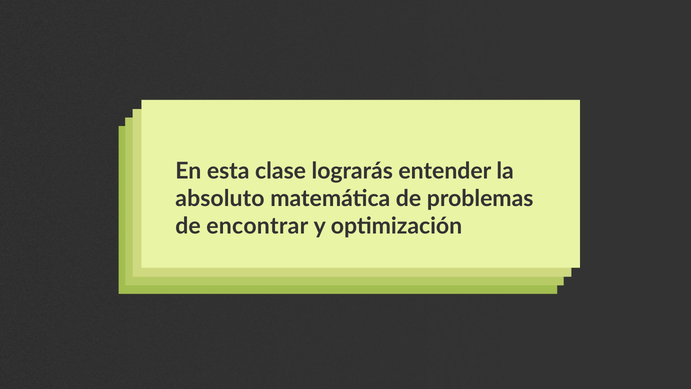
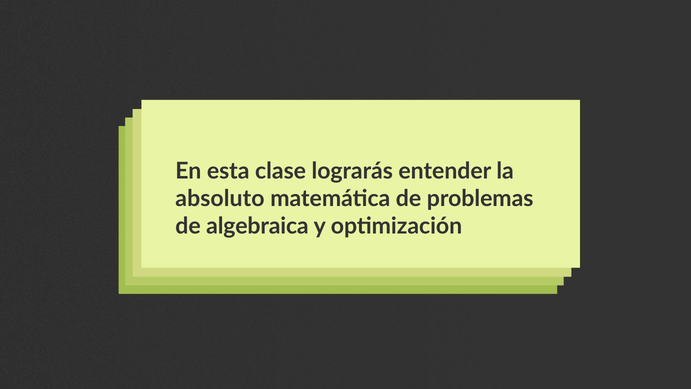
encontrar: encontrar -> algebraica
